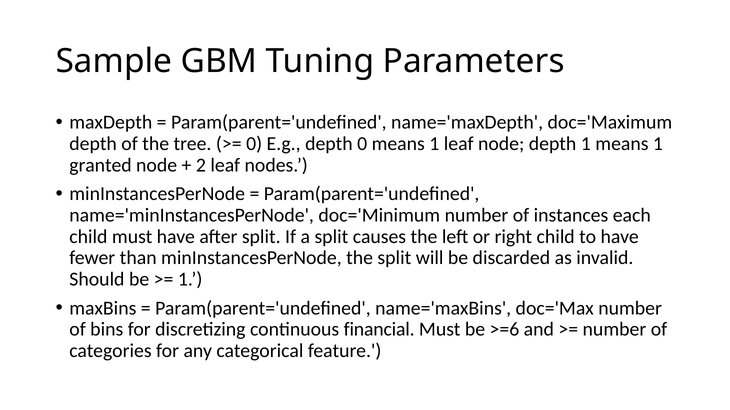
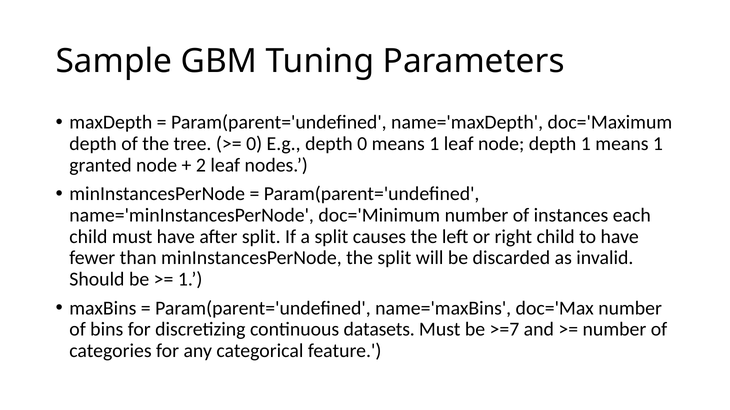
financial: financial -> datasets
>=6: >=6 -> >=7
